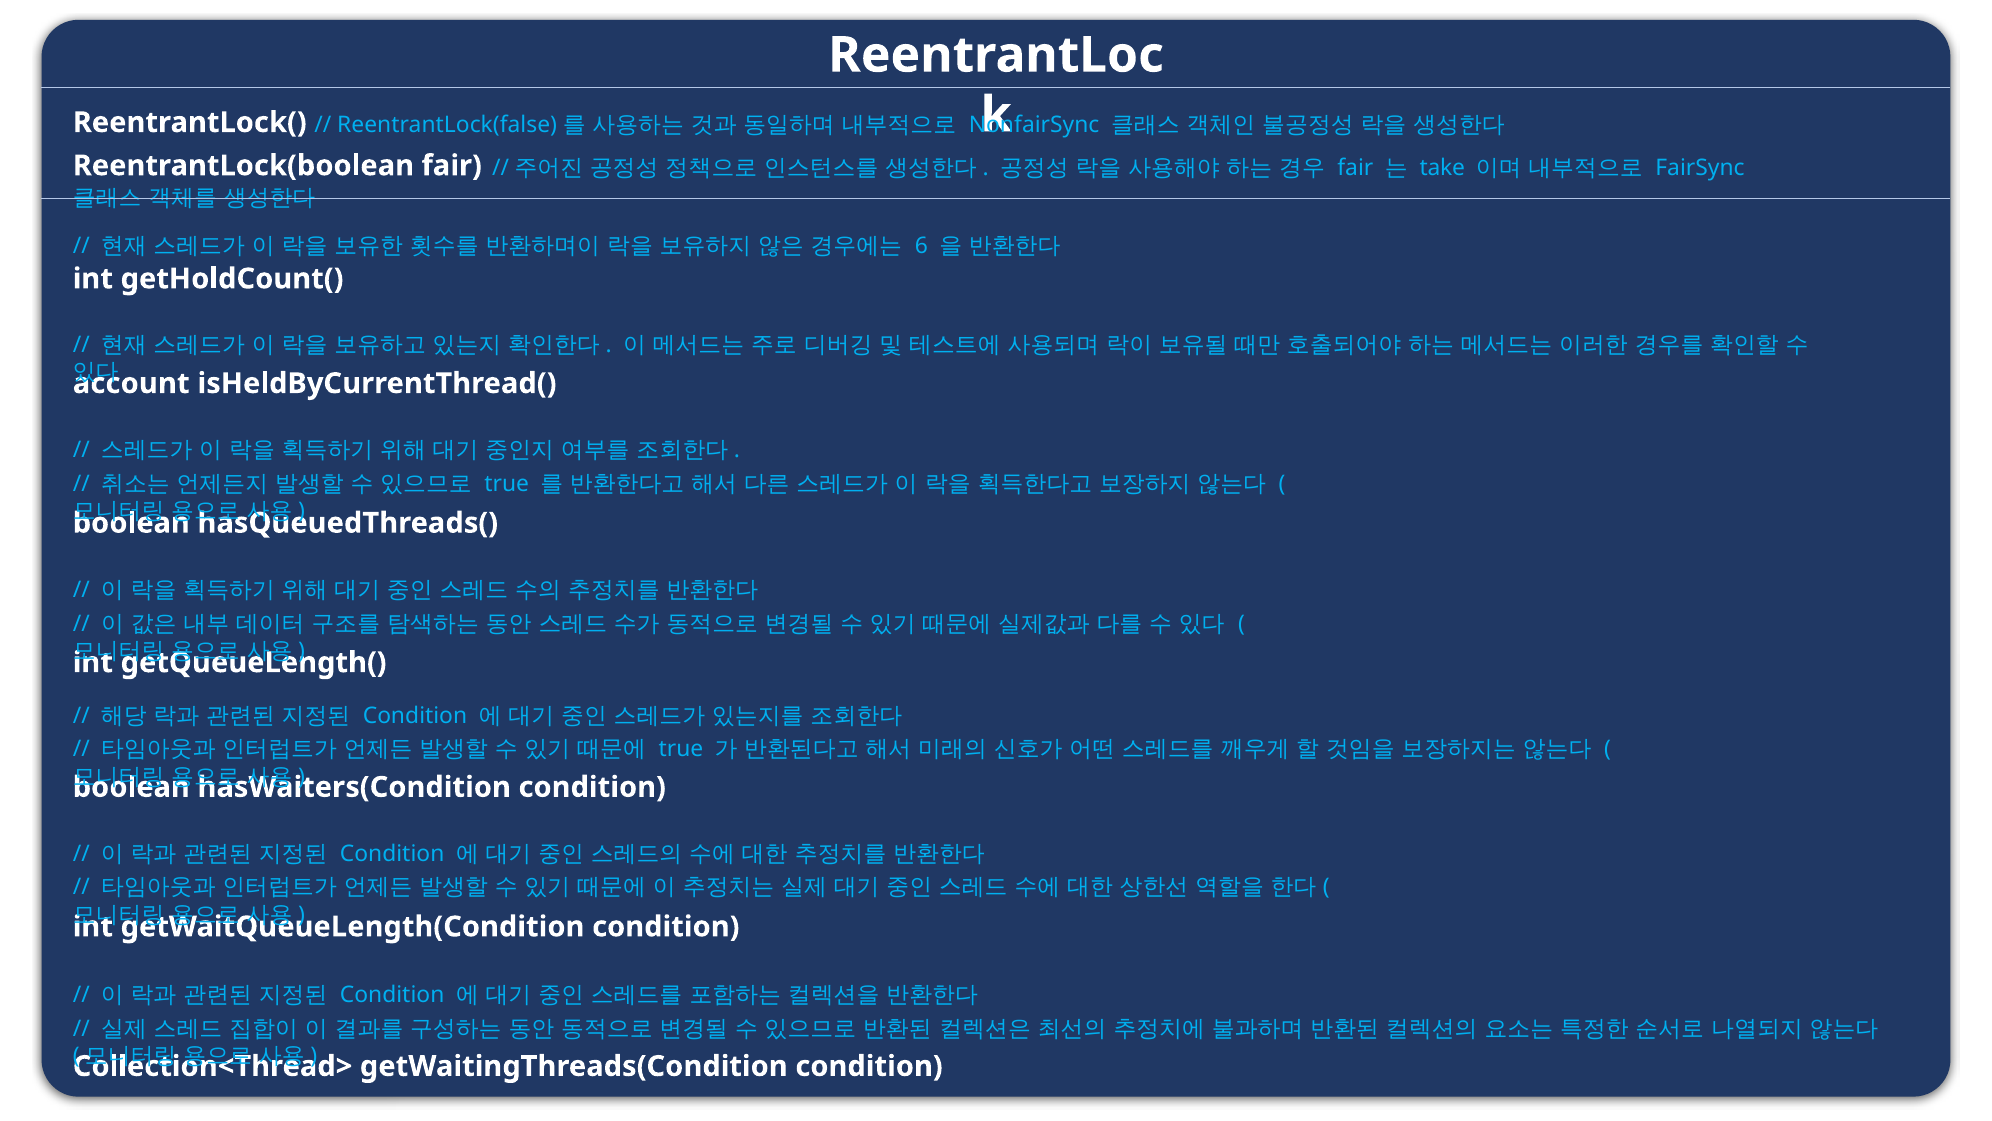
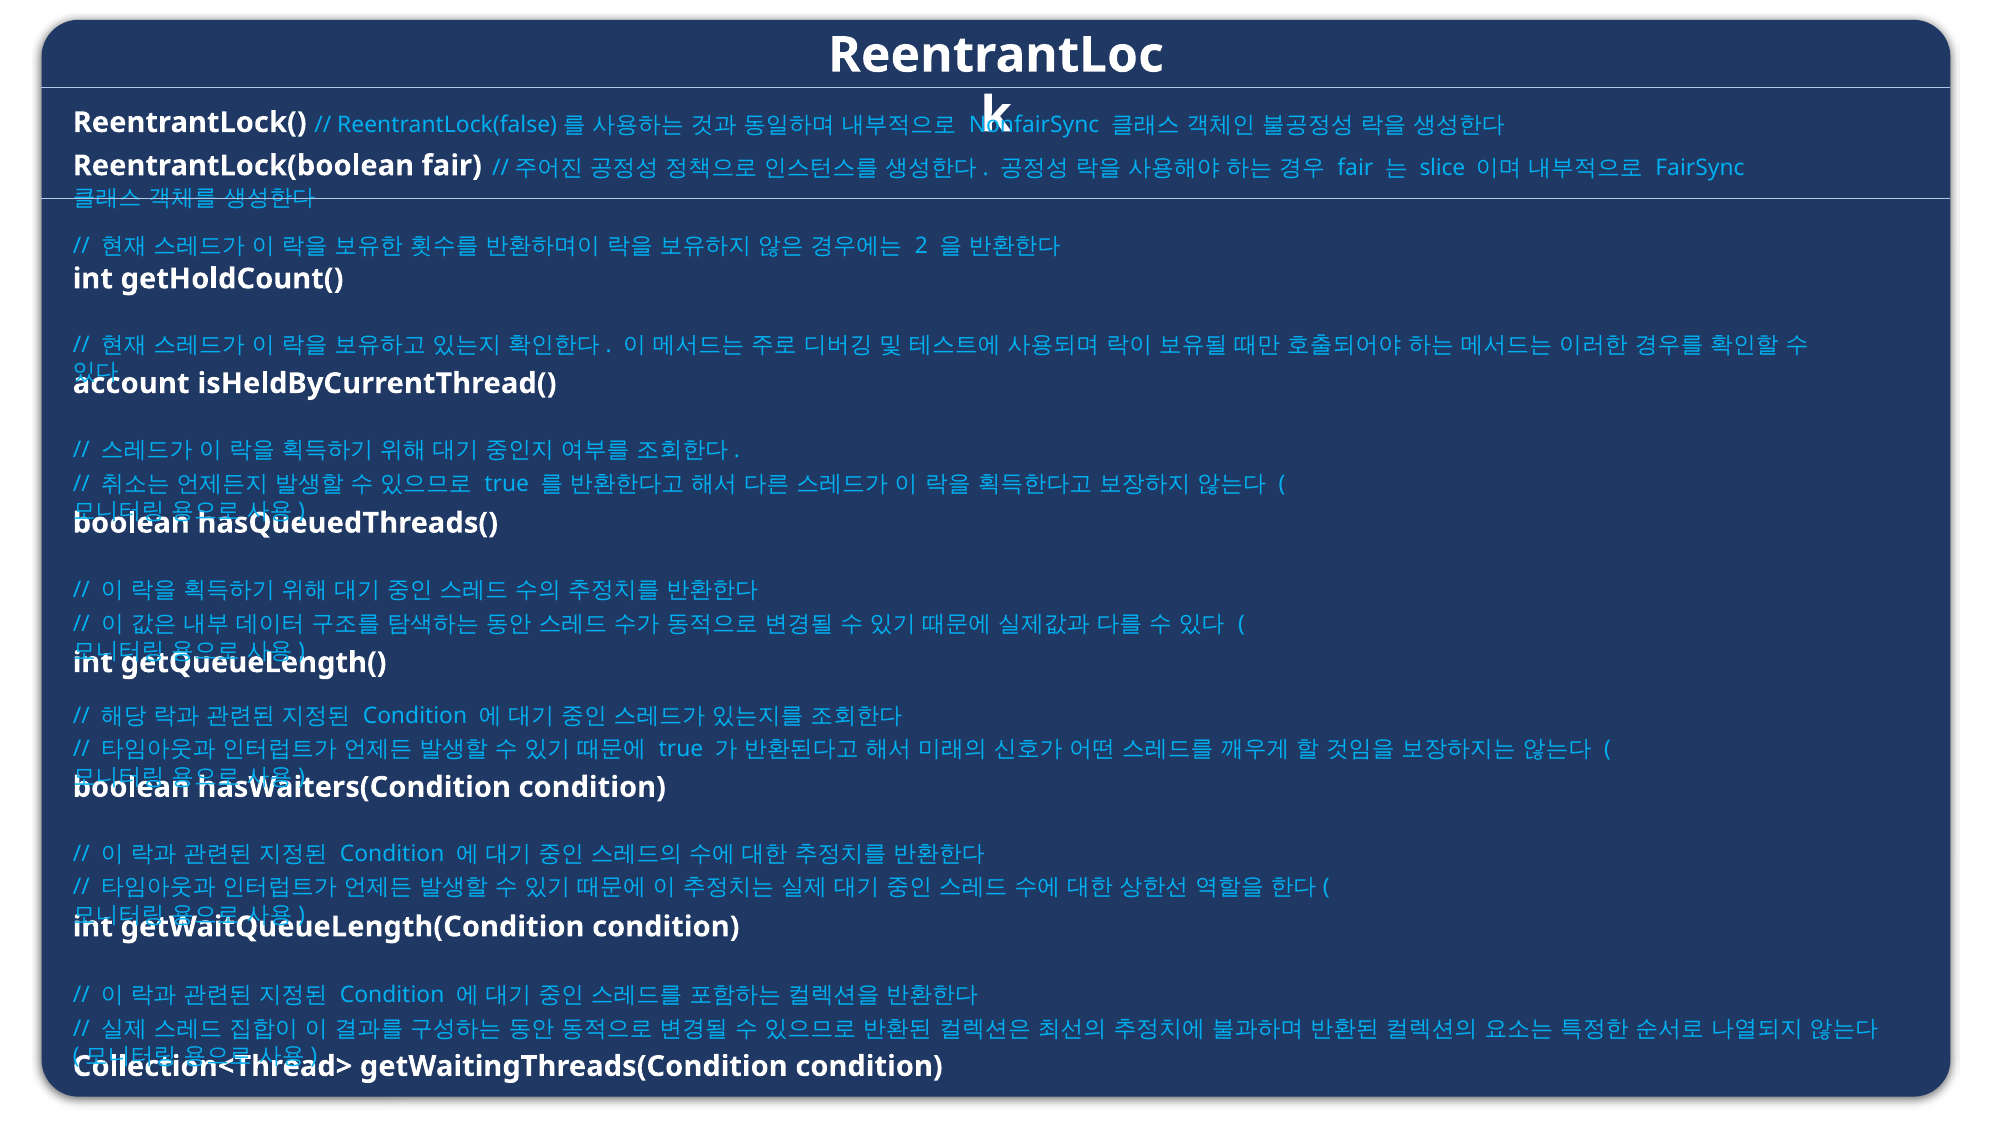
take: take -> slice
6: 6 -> 2
